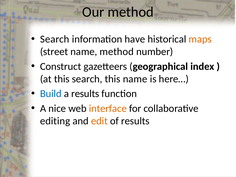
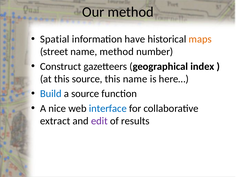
Search at (55, 39): Search -> Spatial
this search: search -> source
a results: results -> source
interface colour: orange -> blue
editing: editing -> extract
edit colour: orange -> purple
